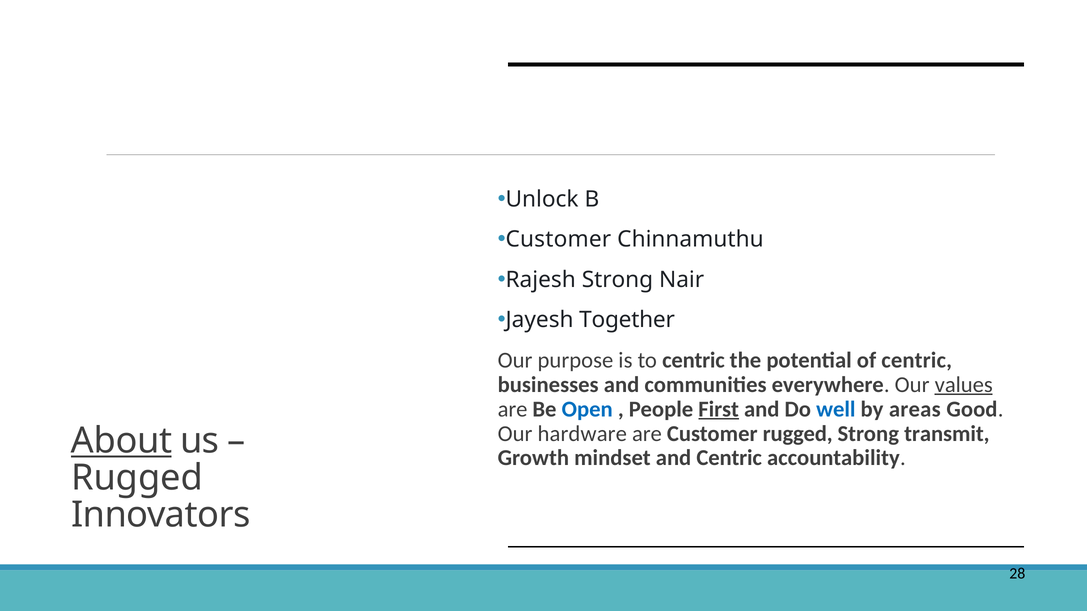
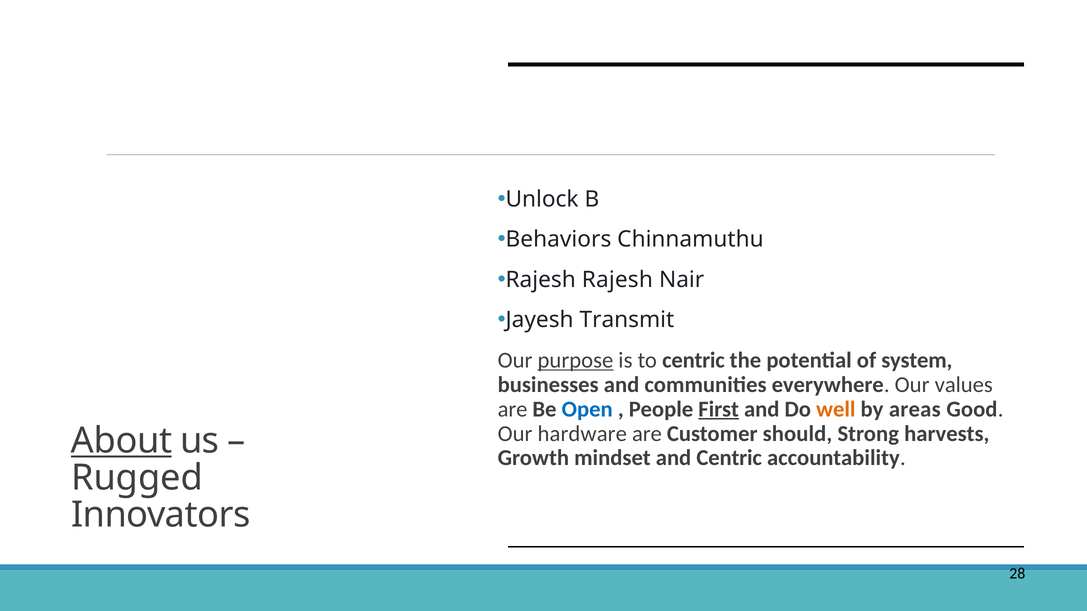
Customer at (558, 240): Customer -> Behaviors
Rajesh Strong: Strong -> Rajesh
Together: Together -> Transmit
purpose underline: none -> present
of centric: centric -> system
values underline: present -> none
well colour: blue -> orange
Customer rugged: rugged -> should
transmit: transmit -> harvests
